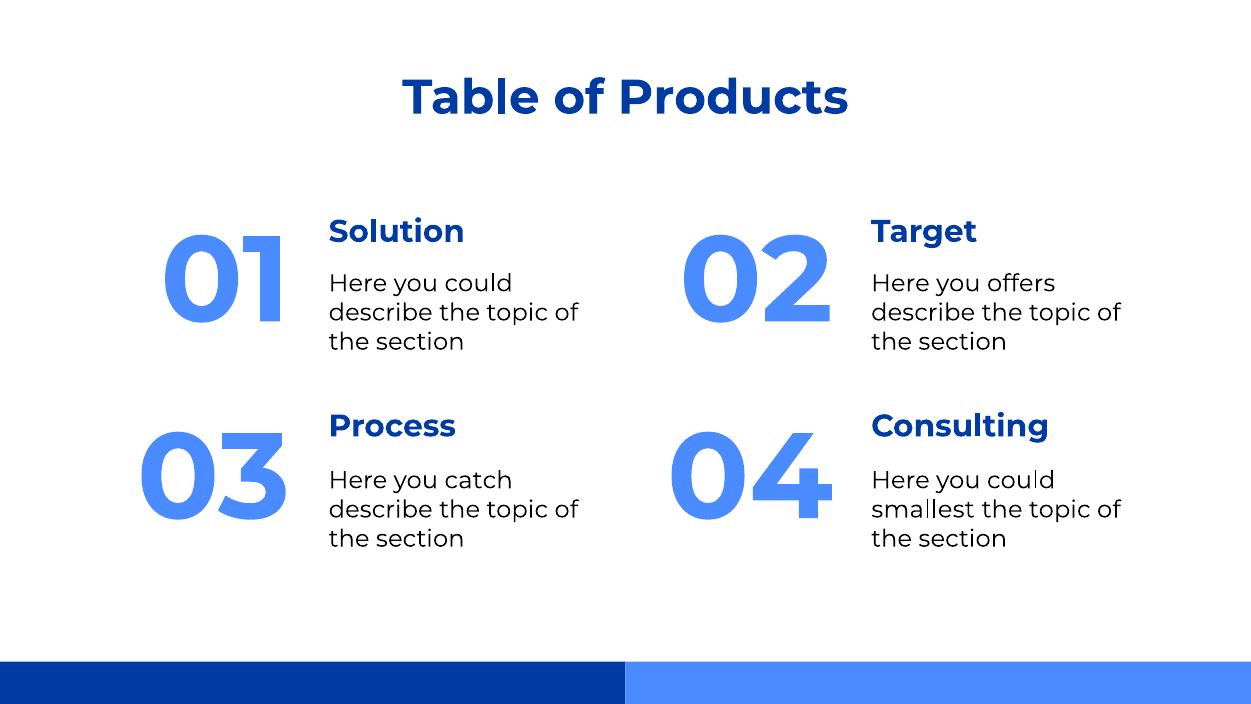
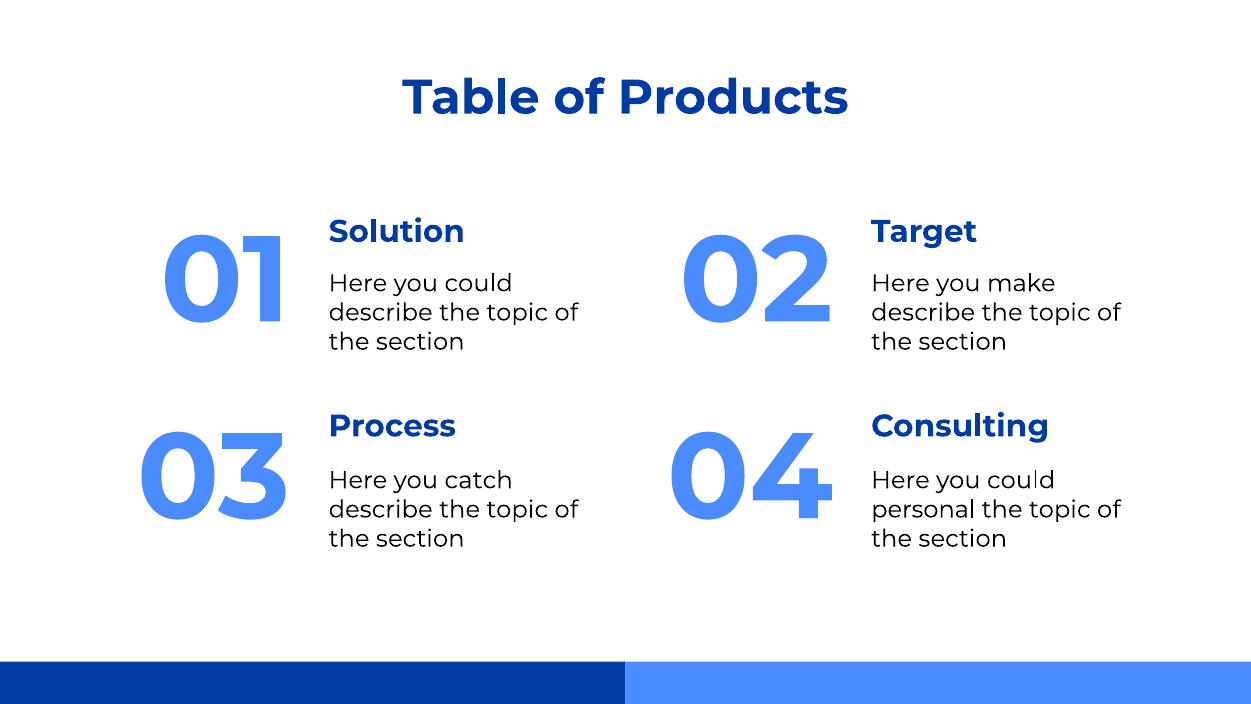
offers: offers -> make
smallest: smallest -> personal
